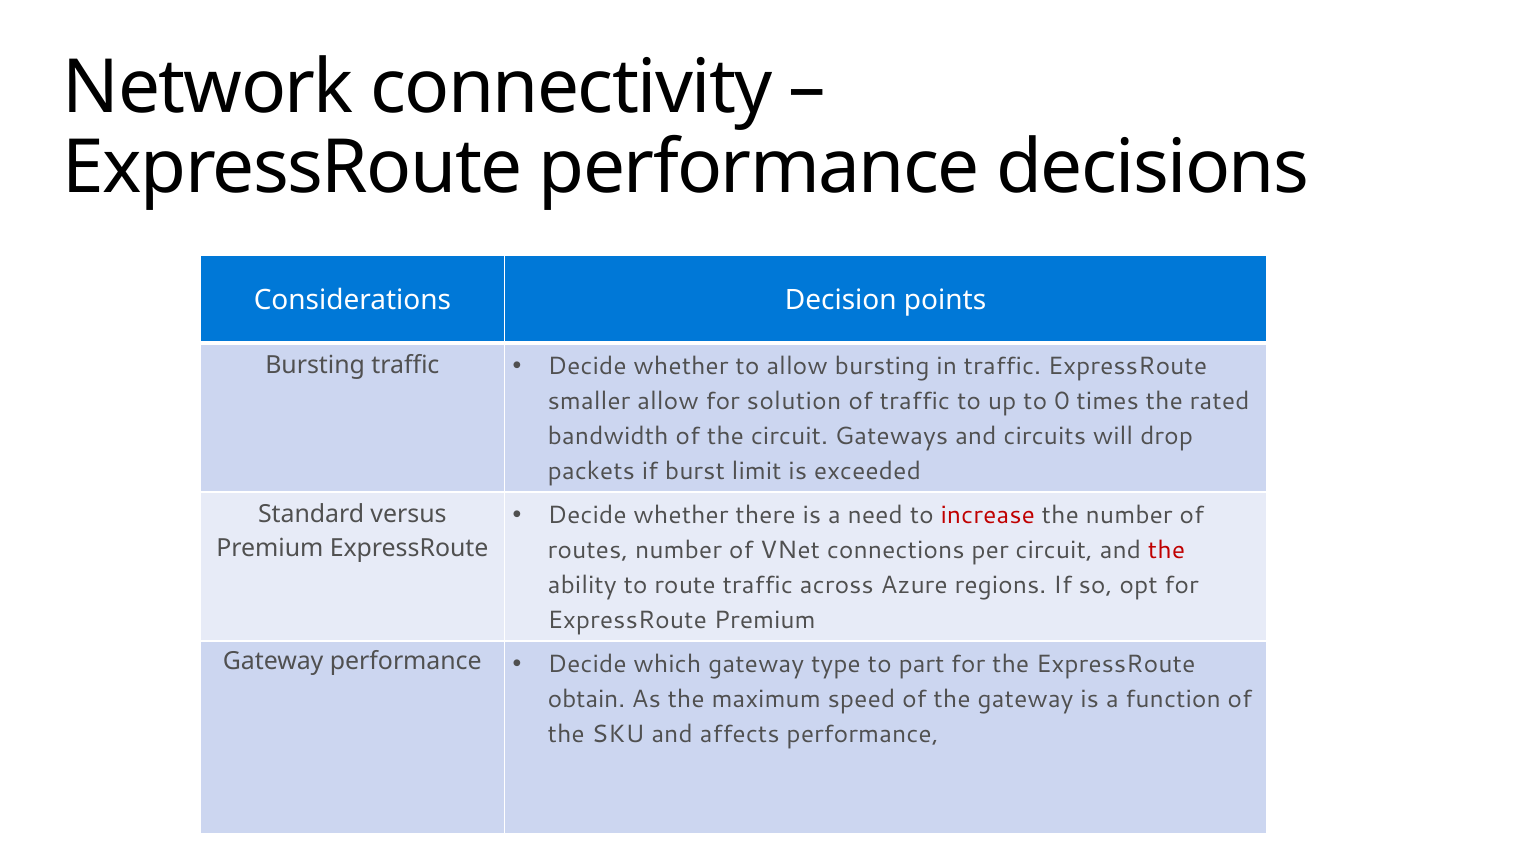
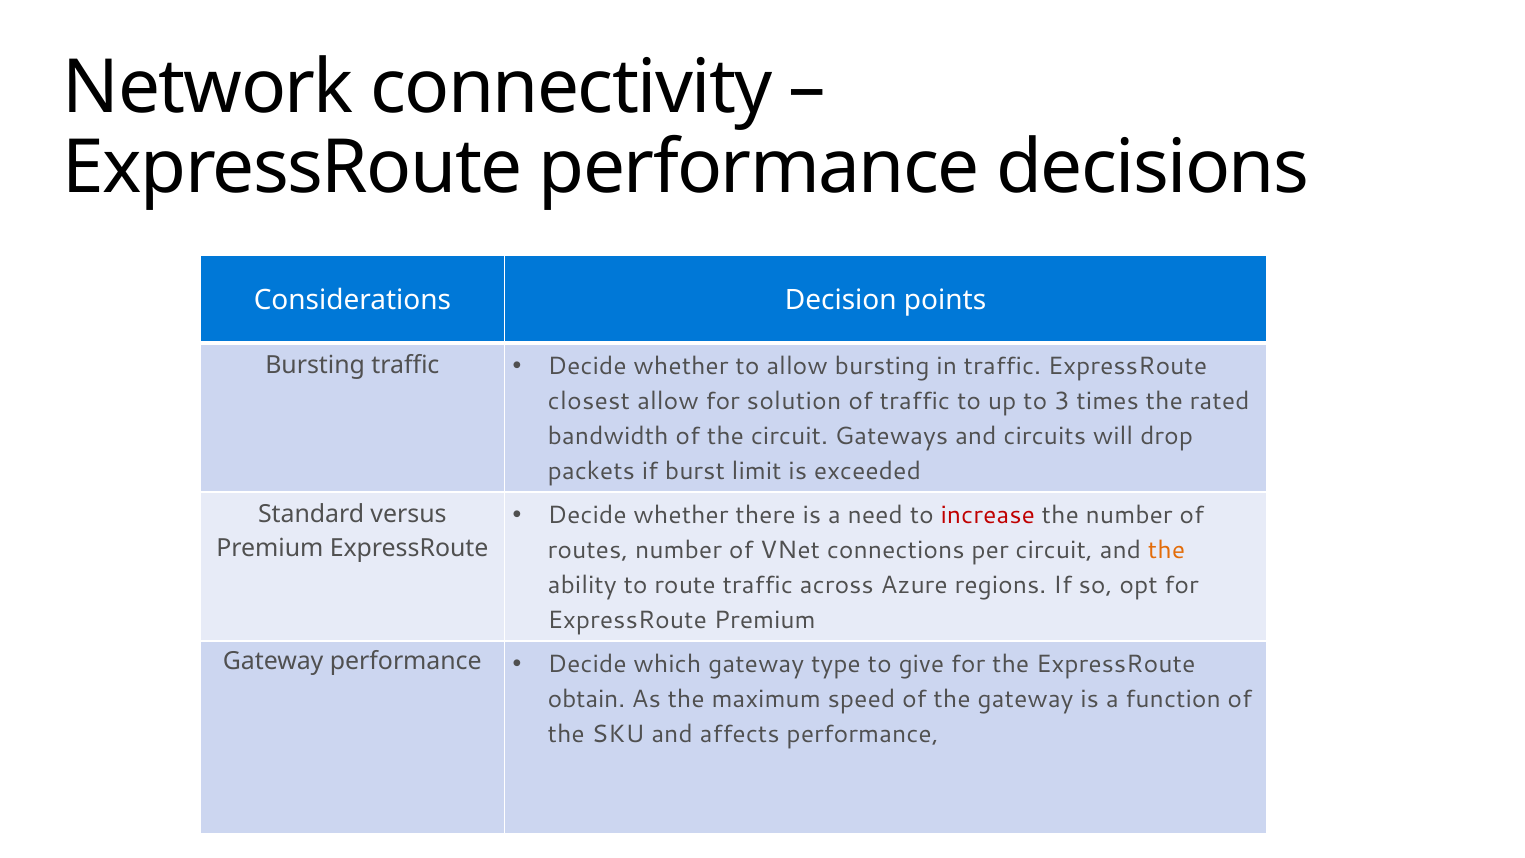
smaller: smaller -> closest
0: 0 -> 3
the at (1167, 550) colour: red -> orange
part: part -> give
